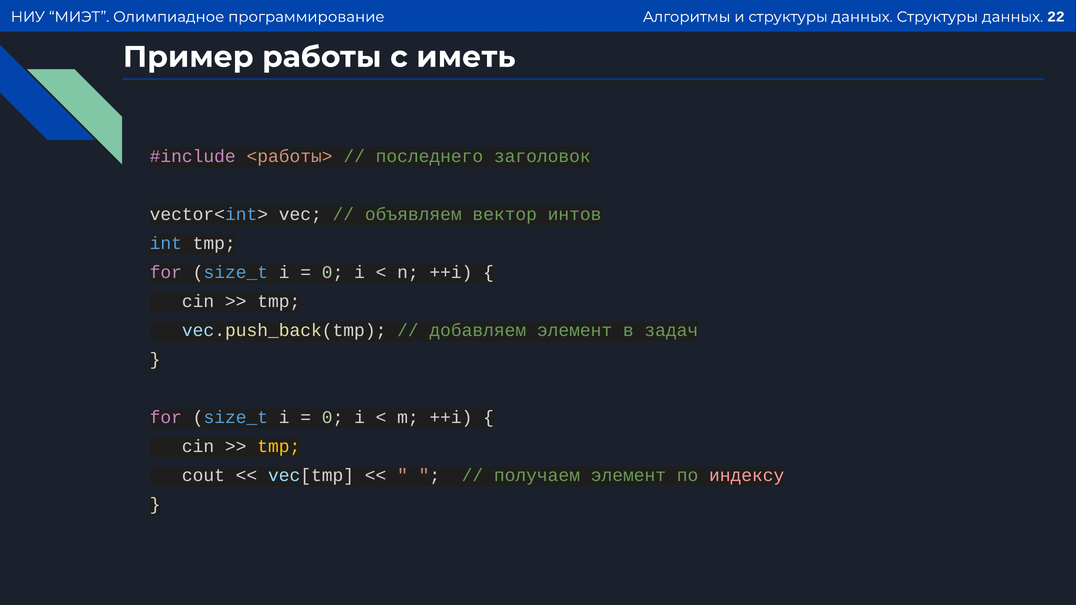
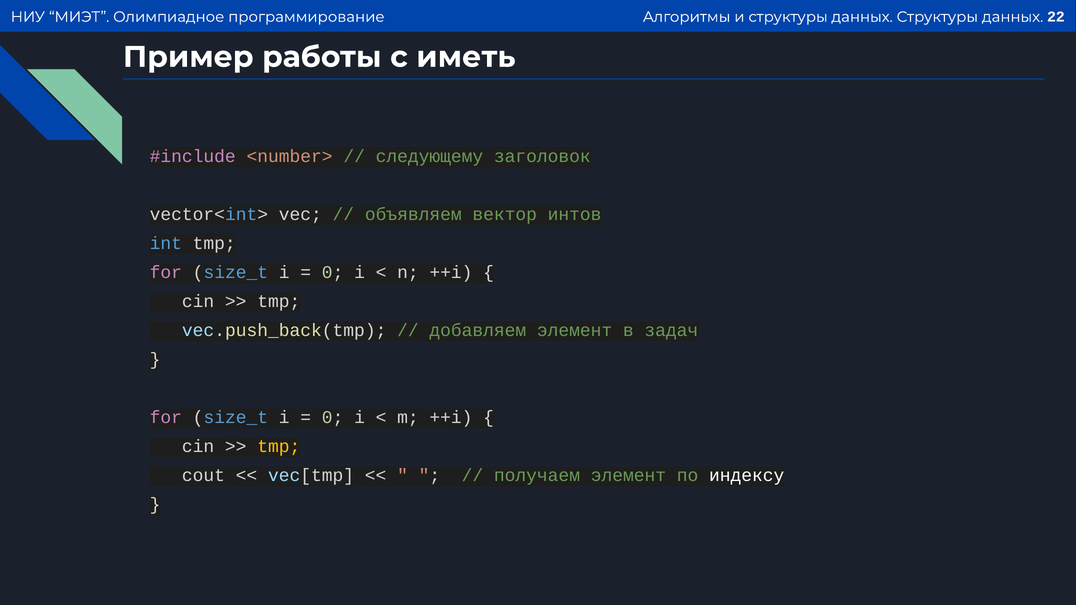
<работы>: <работы> -> <number>
последнего: последнего -> следующему
индексу colour: pink -> white
